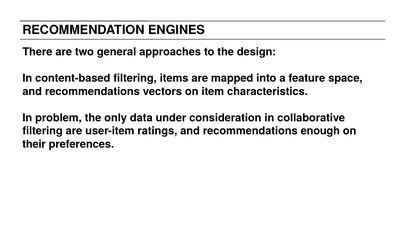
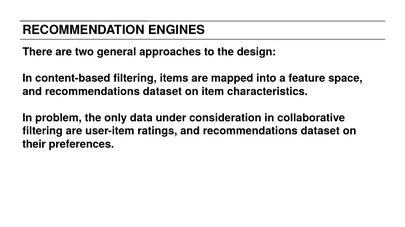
vectors at (162, 92): vectors -> dataset
ratings and recommendations enough: enough -> dataset
